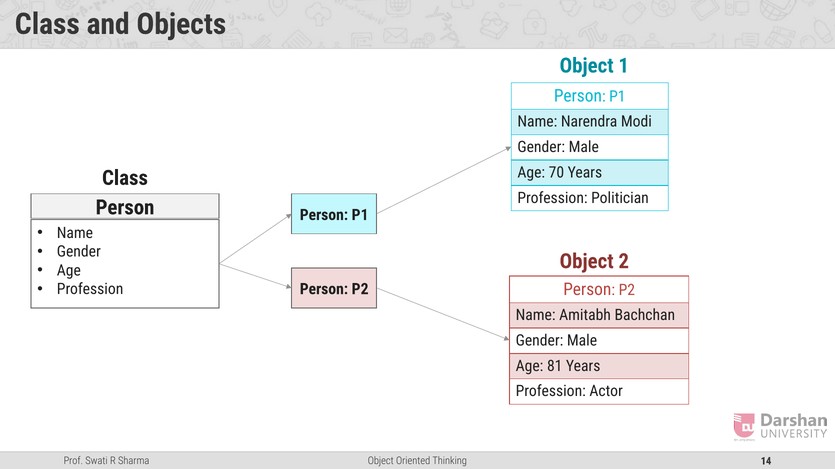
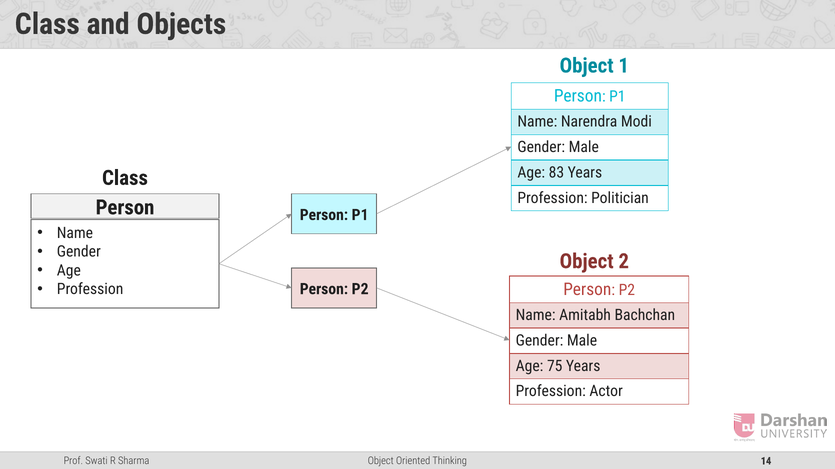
70: 70 -> 83
81: 81 -> 75
